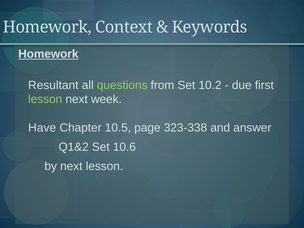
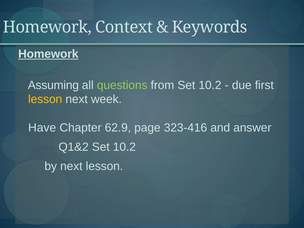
Resultant: Resultant -> Assuming
lesson at (45, 99) colour: light green -> yellow
10.5: 10.5 -> 62.9
323-338: 323-338 -> 323-416
Q1&2 Set 10.6: 10.6 -> 10.2
